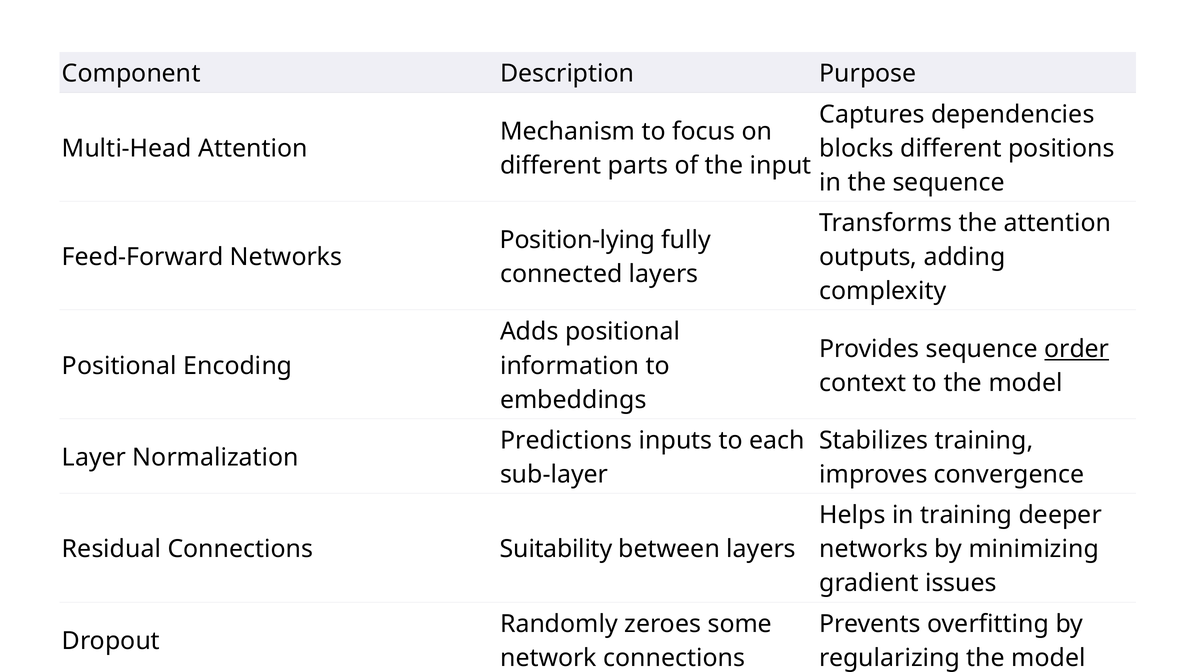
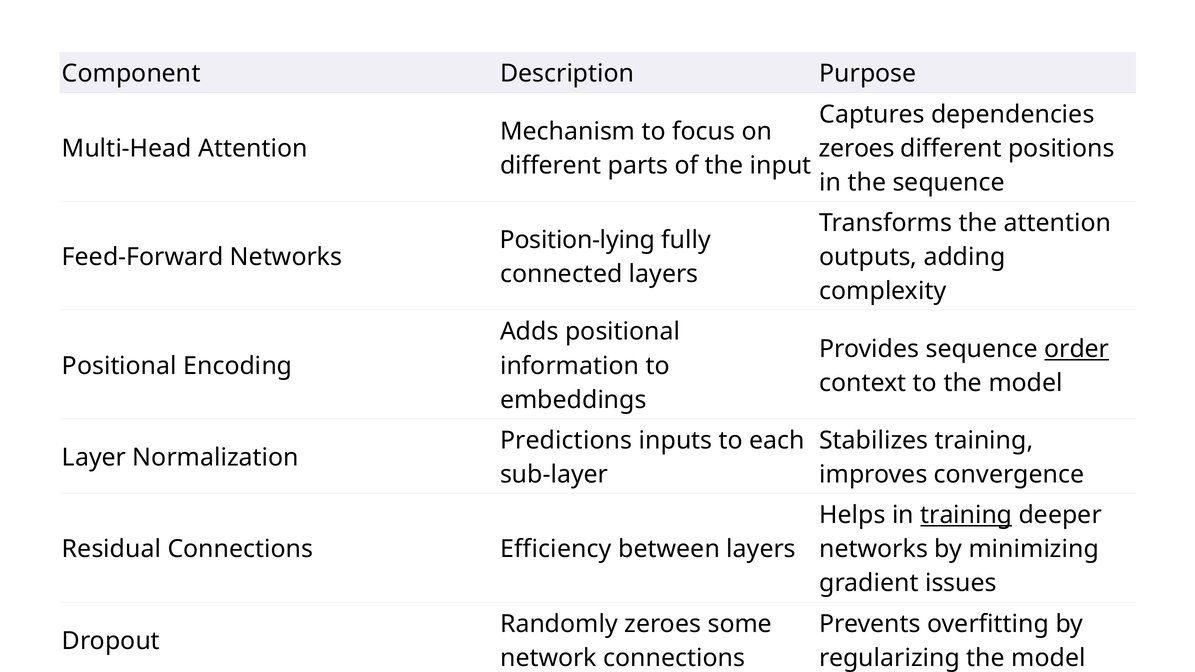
blocks at (857, 148): blocks -> zeroes
training at (966, 515) underline: none -> present
Suitability: Suitability -> Efficiency
